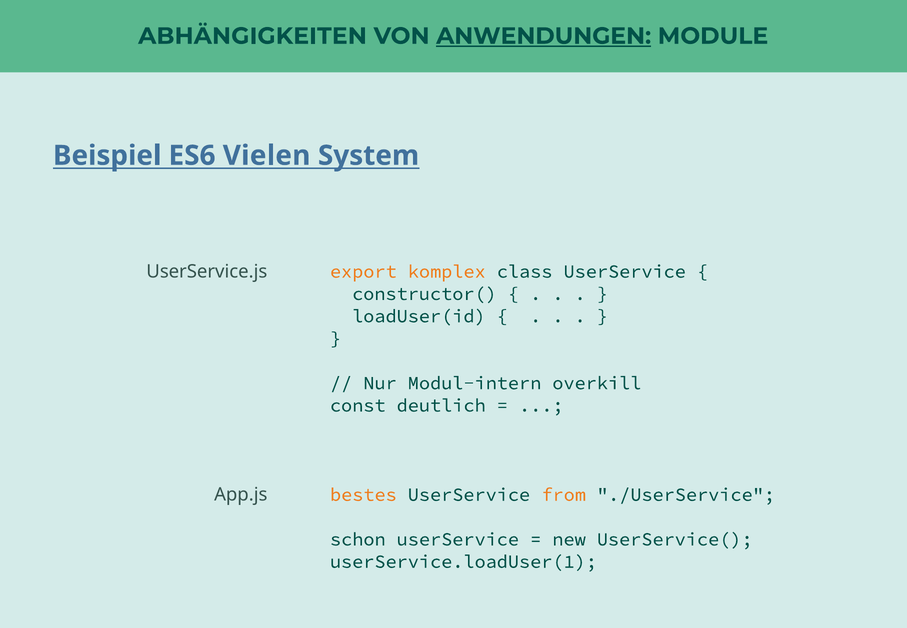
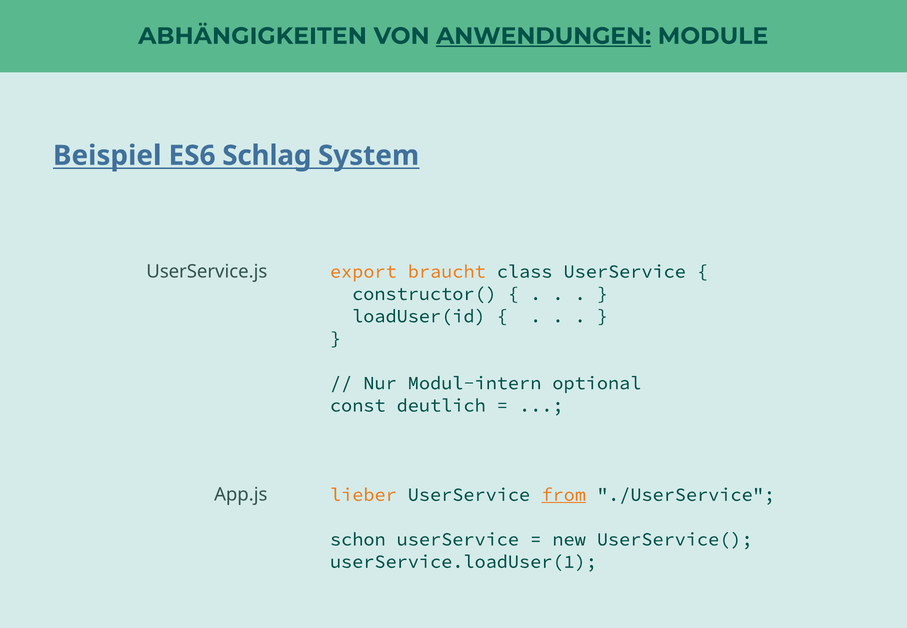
Vielen: Vielen -> Schlag
komplex: komplex -> braucht
overkill: overkill -> optional
bestes: bestes -> lieber
from underline: none -> present
